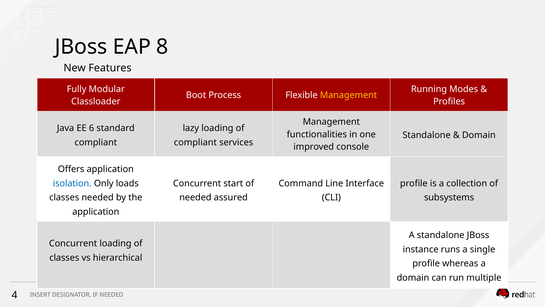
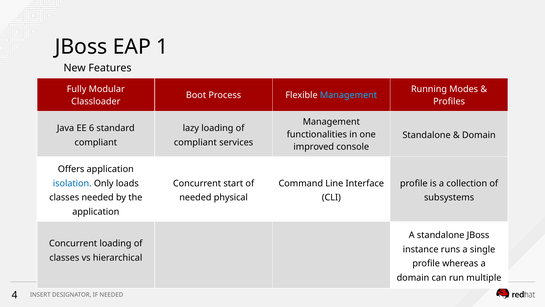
8: 8 -> 1
Management at (349, 95) colour: yellow -> light blue
assured: assured -> physical
